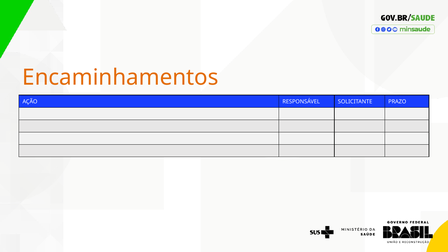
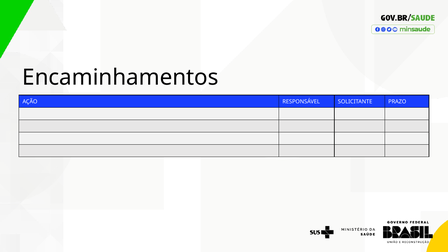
Encaminhamentos colour: orange -> black
